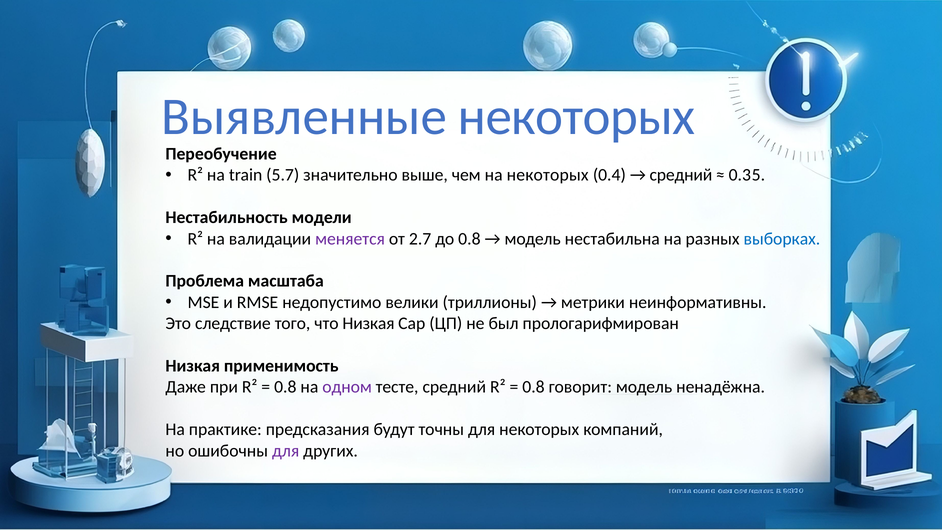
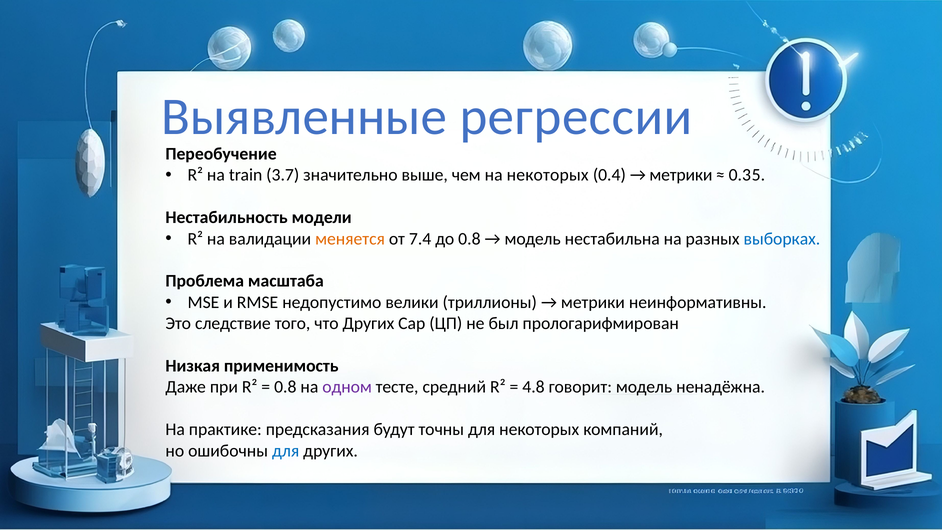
Выявленные некоторых: некоторых -> регрессии
5.7: 5.7 -> 3.7
средний at (681, 175): средний -> метрики
меняется colour: purple -> orange
2.7: 2.7 -> 7.4
что Низкая: Низкая -> Других
0.8 at (534, 387): 0.8 -> 4.8
для at (286, 451) colour: purple -> blue
